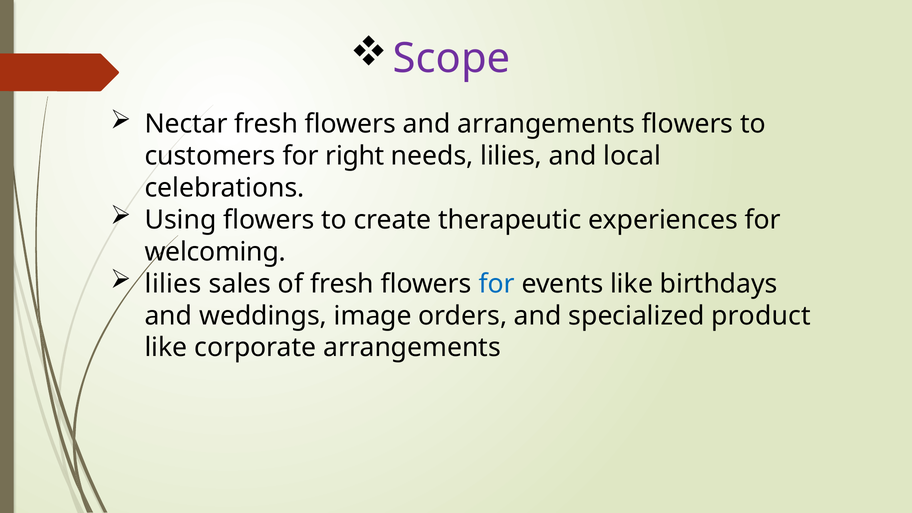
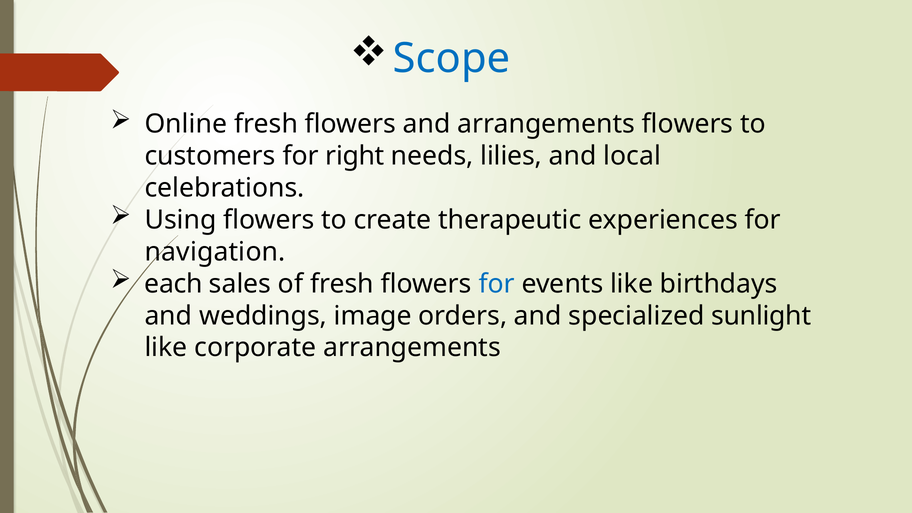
Scope colour: purple -> blue
Nectar: Nectar -> Online
welcoming: welcoming -> navigation
lilies at (173, 284): lilies -> each
product: product -> sunlight
